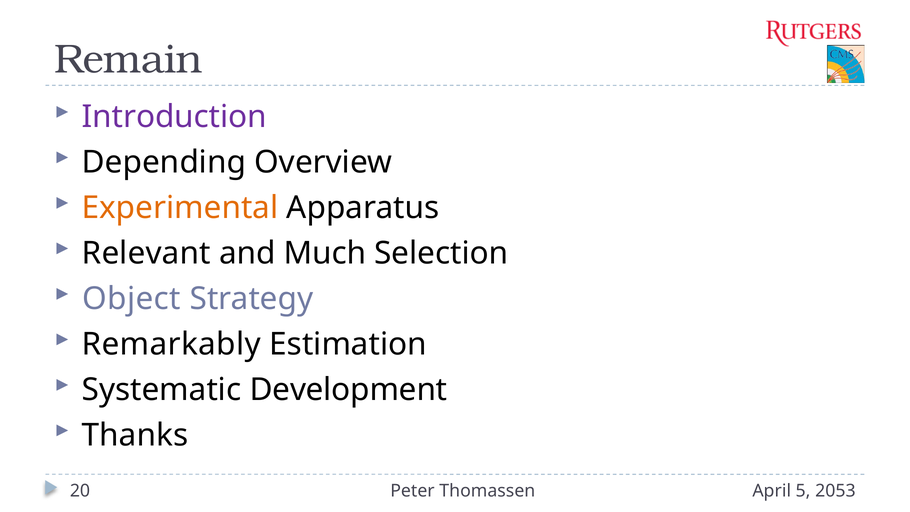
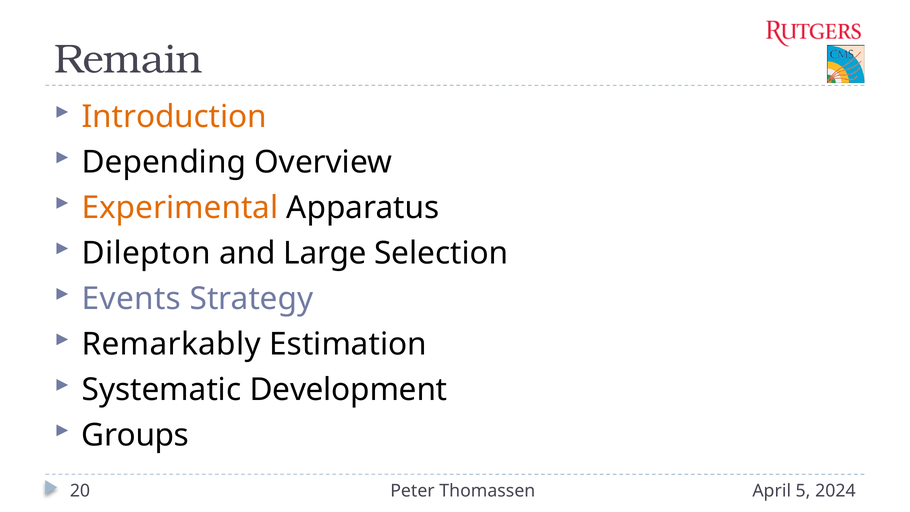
Introduction colour: purple -> orange
Relevant: Relevant -> Dilepton
Much: Much -> Large
Object: Object -> Events
Thanks: Thanks -> Groups
2053: 2053 -> 2024
